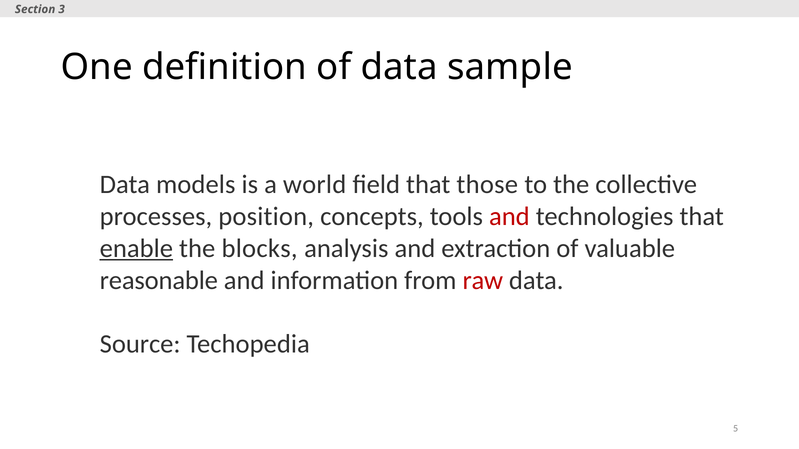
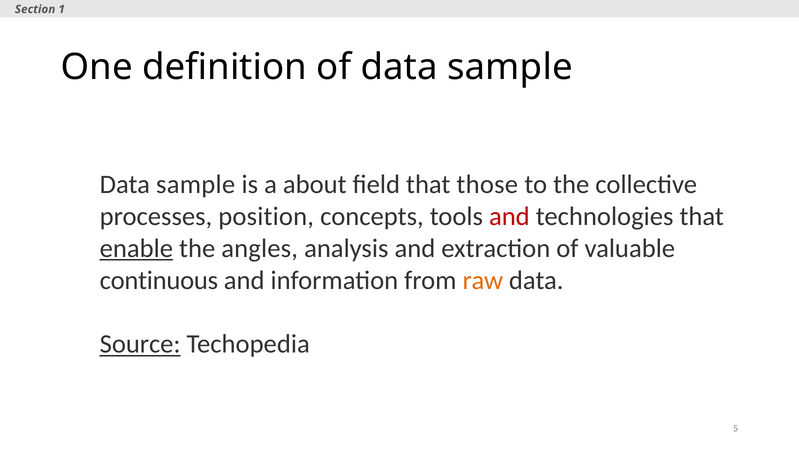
3: 3 -> 1
models at (196, 185): models -> sample
world: world -> about
blocks: blocks -> angles
reasonable: reasonable -> continuous
raw colour: red -> orange
Source underline: none -> present
